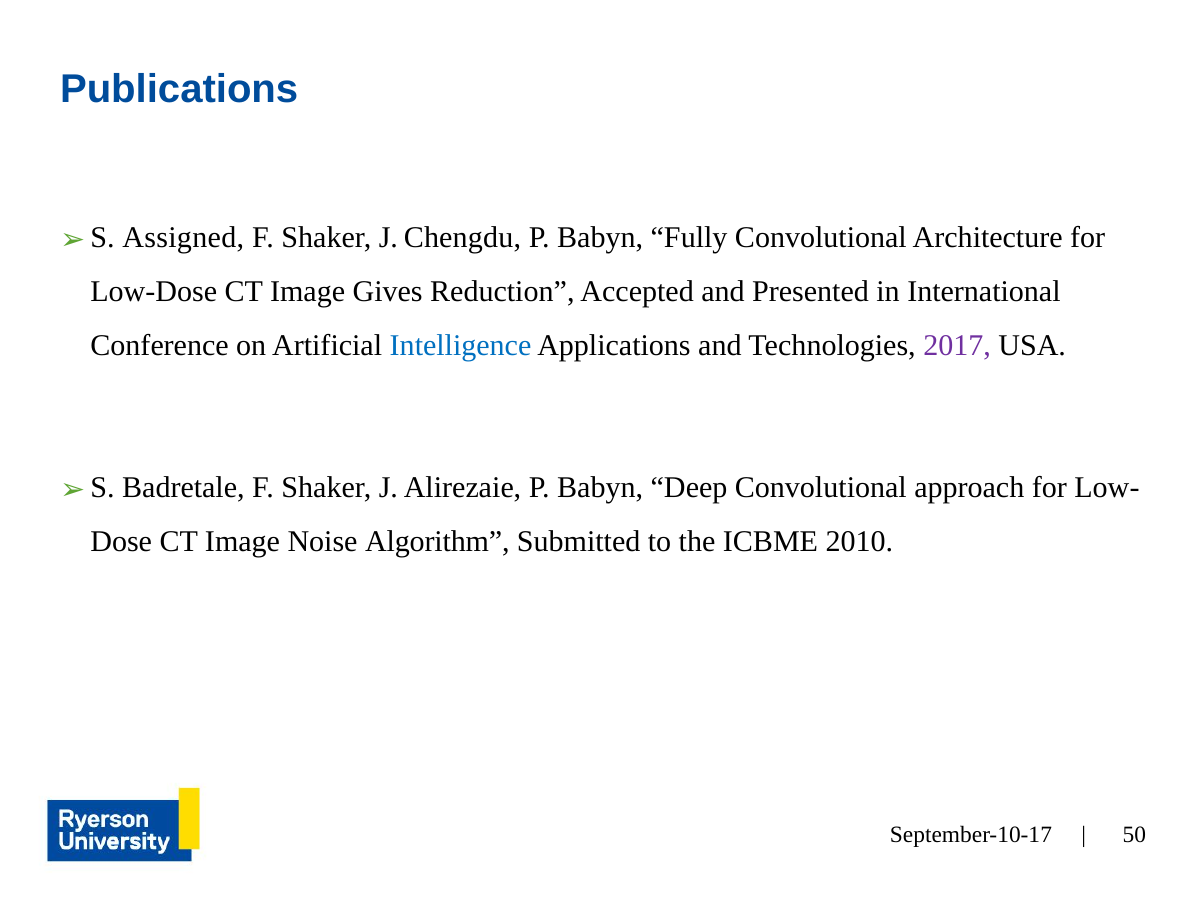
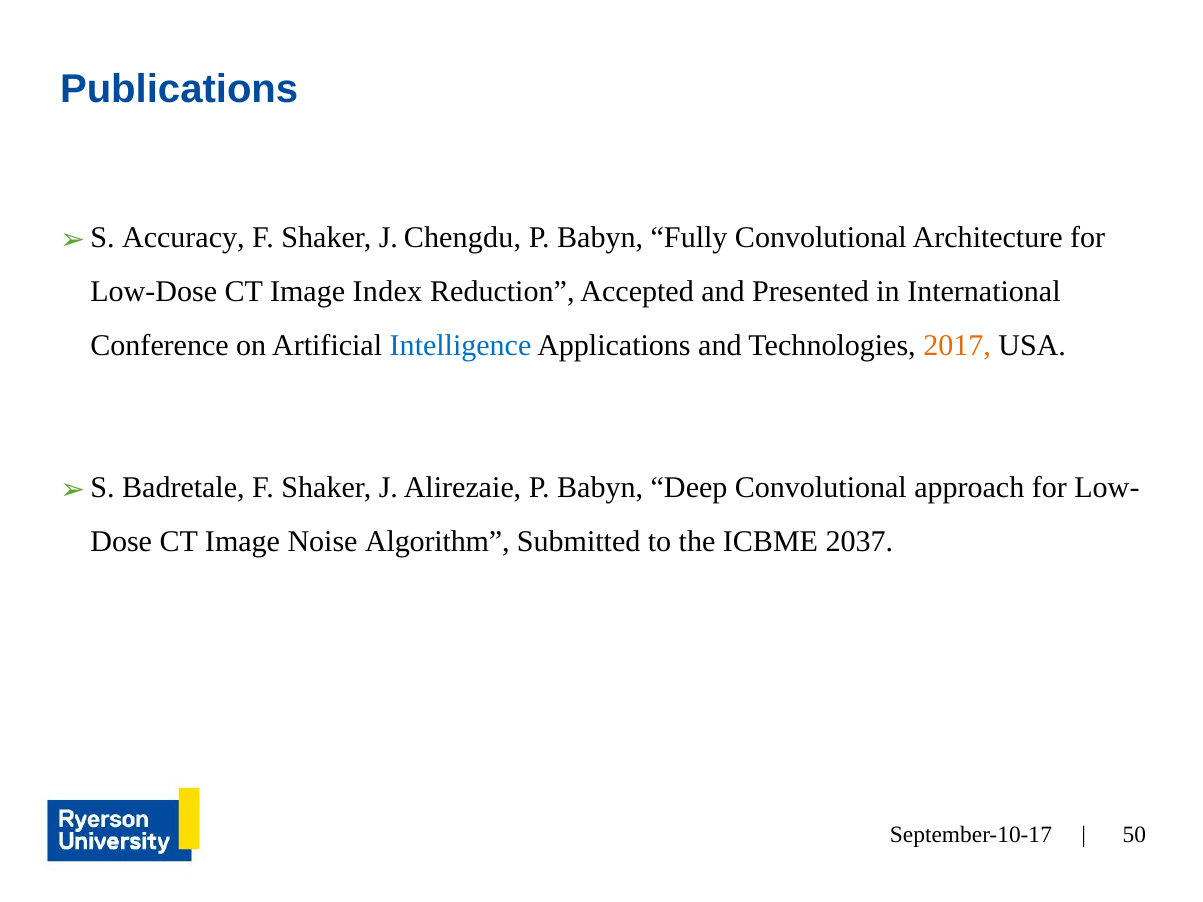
Assigned: Assigned -> Accuracy
Gives: Gives -> Index
2017 colour: purple -> orange
2010: 2010 -> 2037
